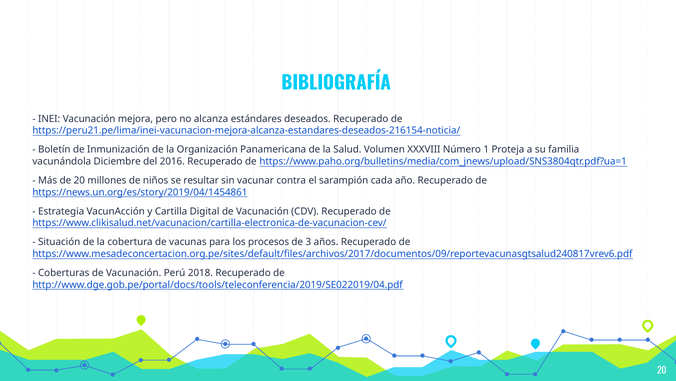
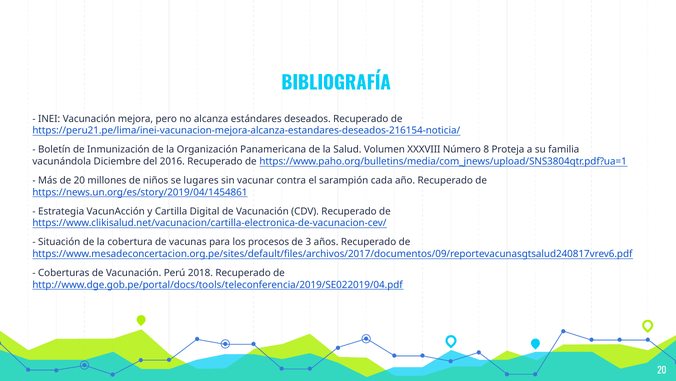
1: 1 -> 8
resultar: resultar -> lugares
